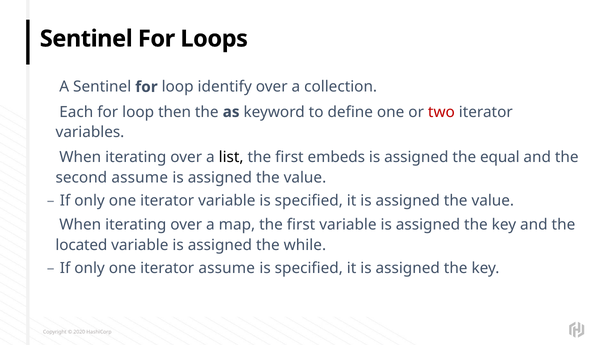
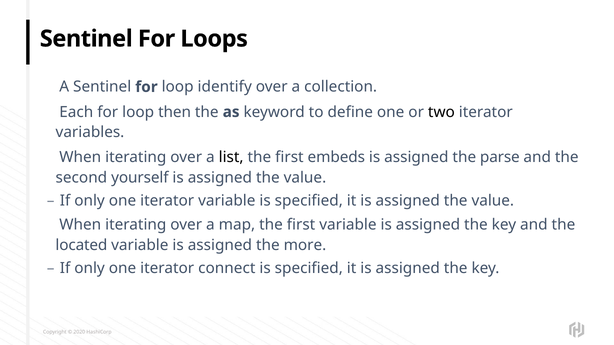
two colour: red -> black
equal: equal -> parse
second assume: assume -> yourself
while: while -> more
iterator assume: assume -> connect
